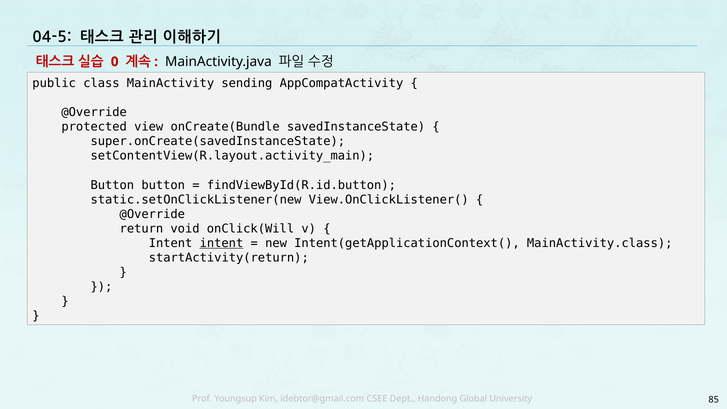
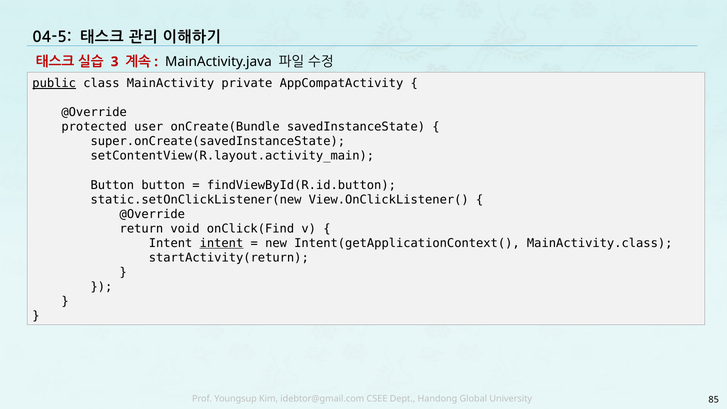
0: 0 -> 3
public underline: none -> present
sending: sending -> private
view: view -> user
onClick(Will: onClick(Will -> onClick(Find
